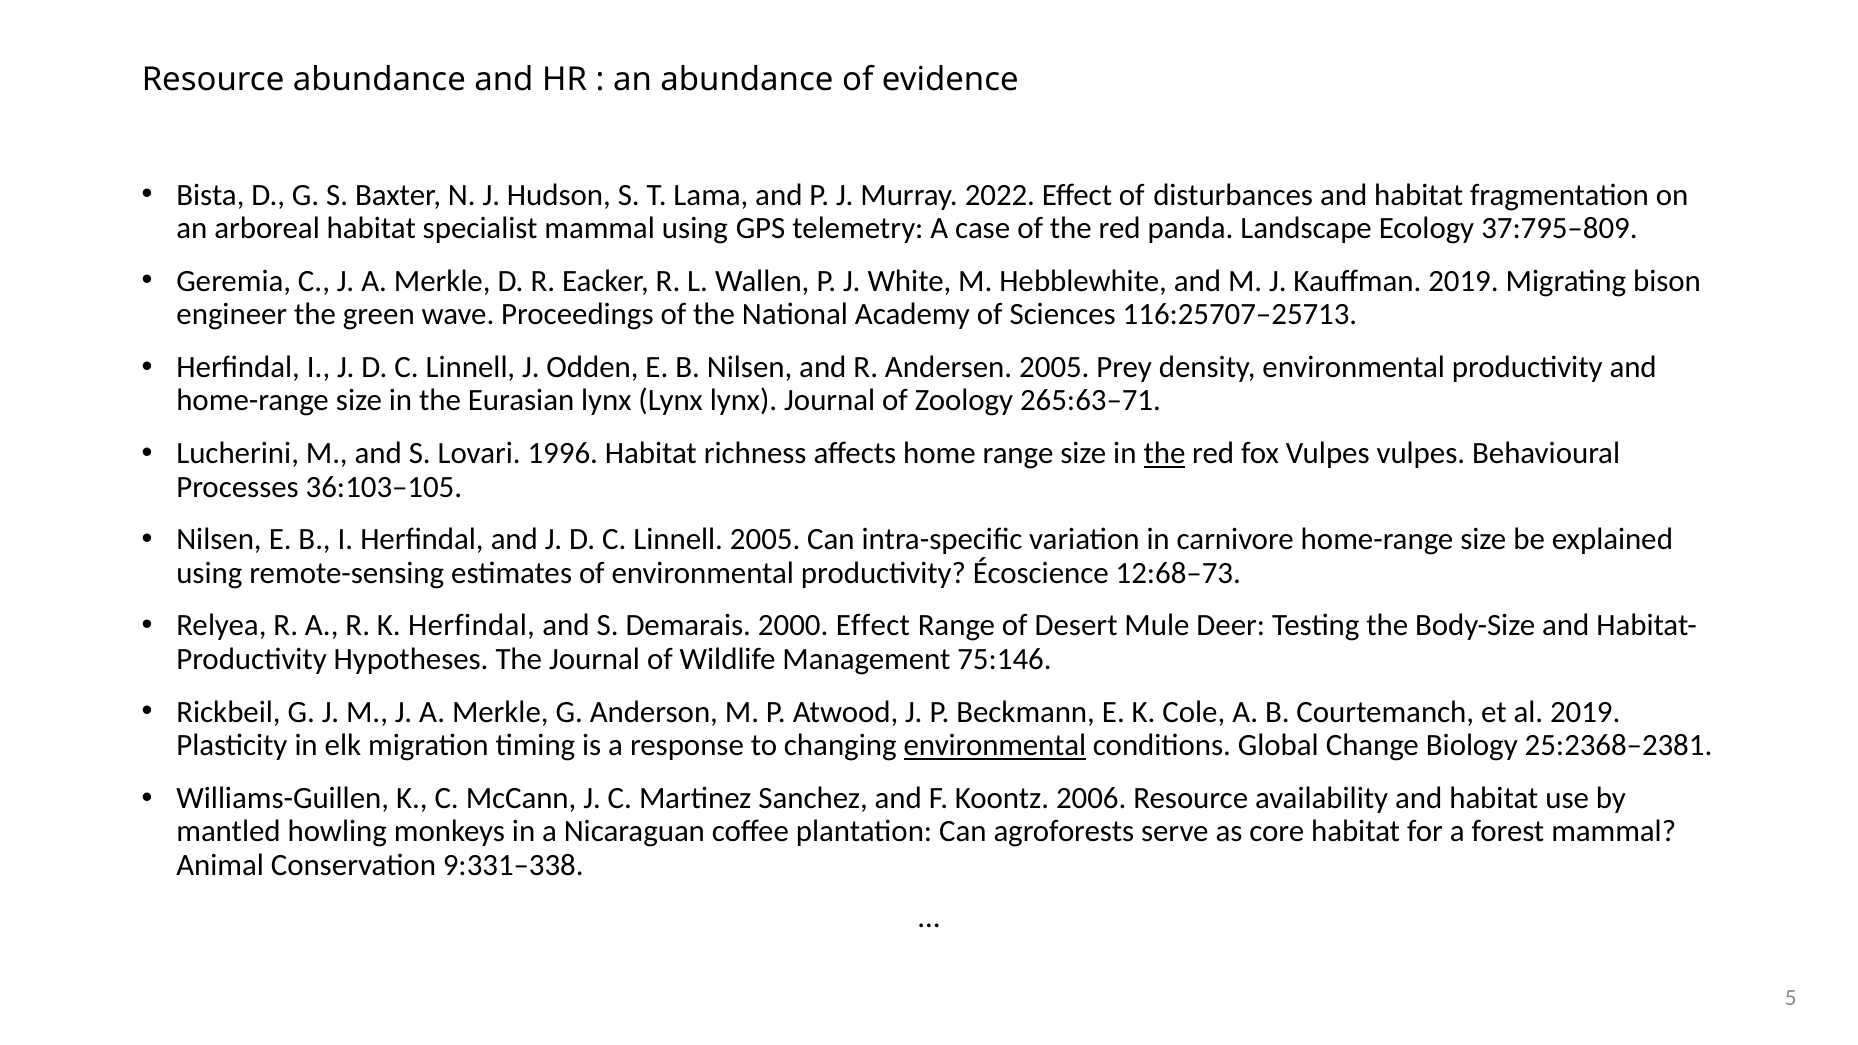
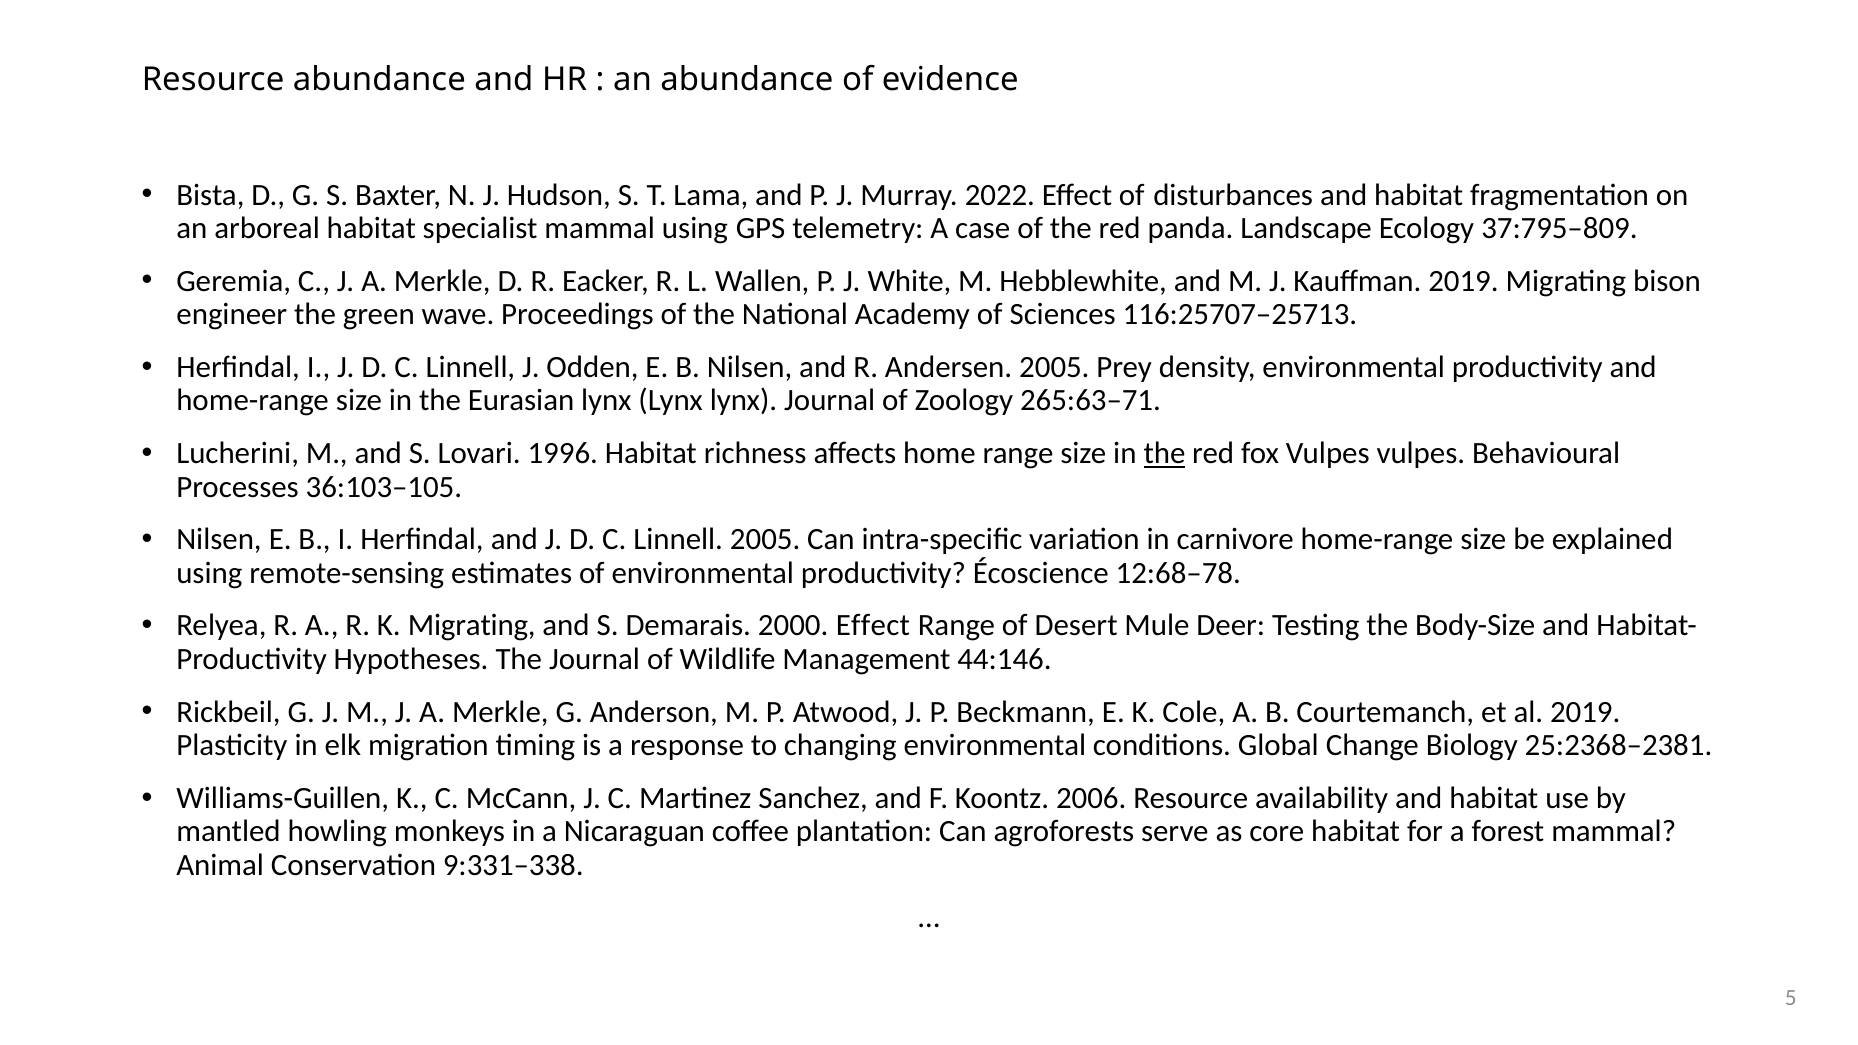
12:68–73: 12:68–73 -> 12:68–78
K Herfindal: Herfindal -> Migrating
75:146: 75:146 -> 44:146
environmental at (995, 745) underline: present -> none
